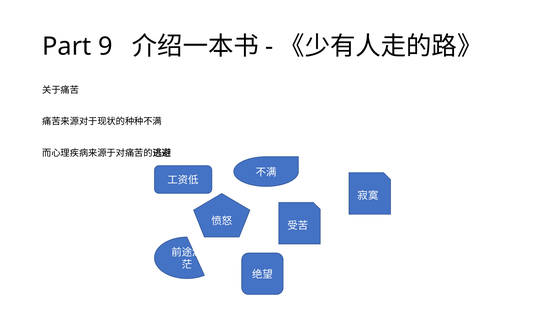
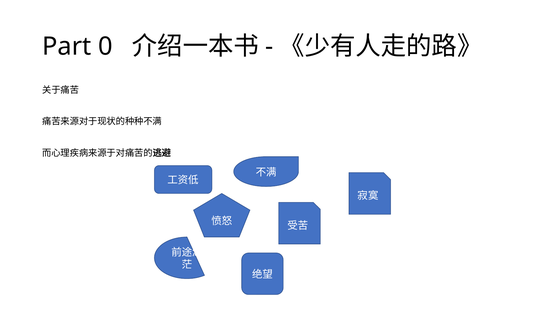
9: 9 -> 0
